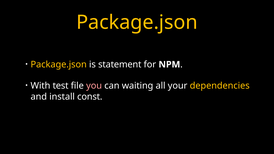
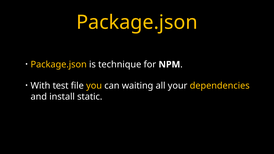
statement: statement -> technique
you colour: pink -> yellow
const: const -> static
